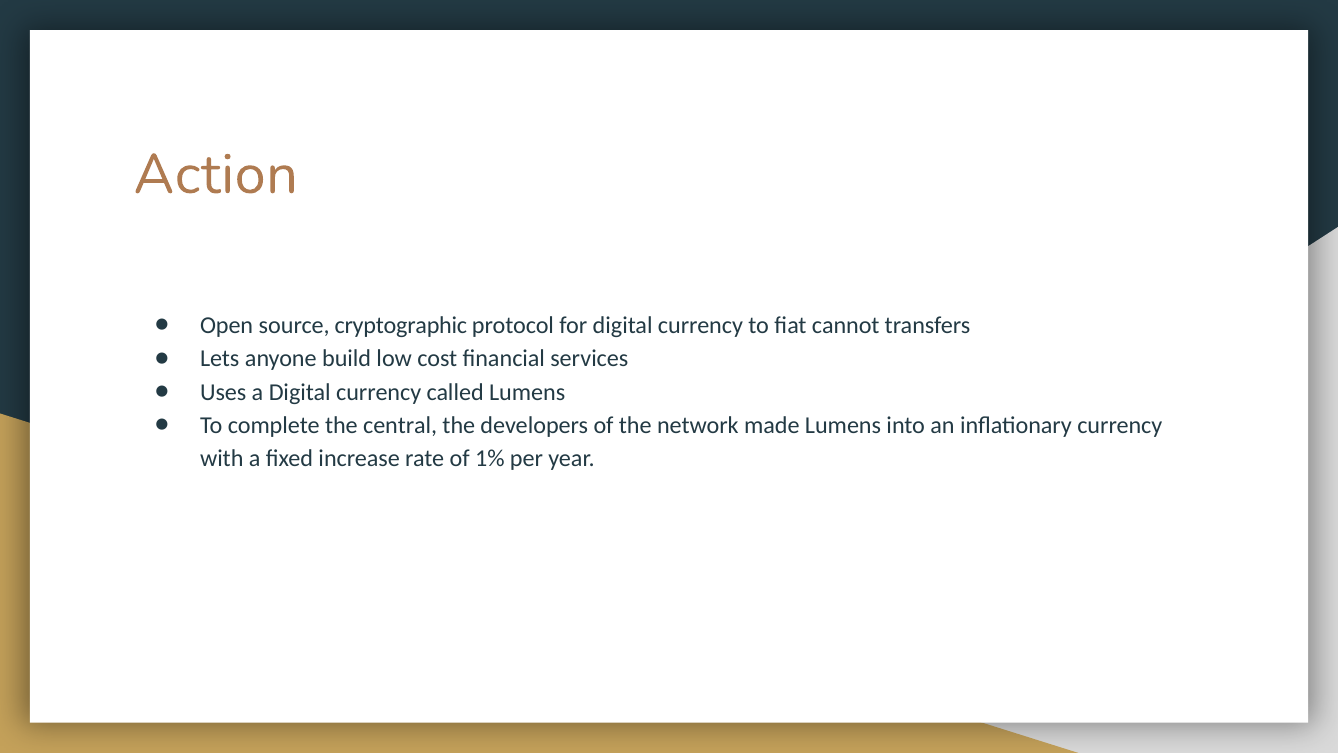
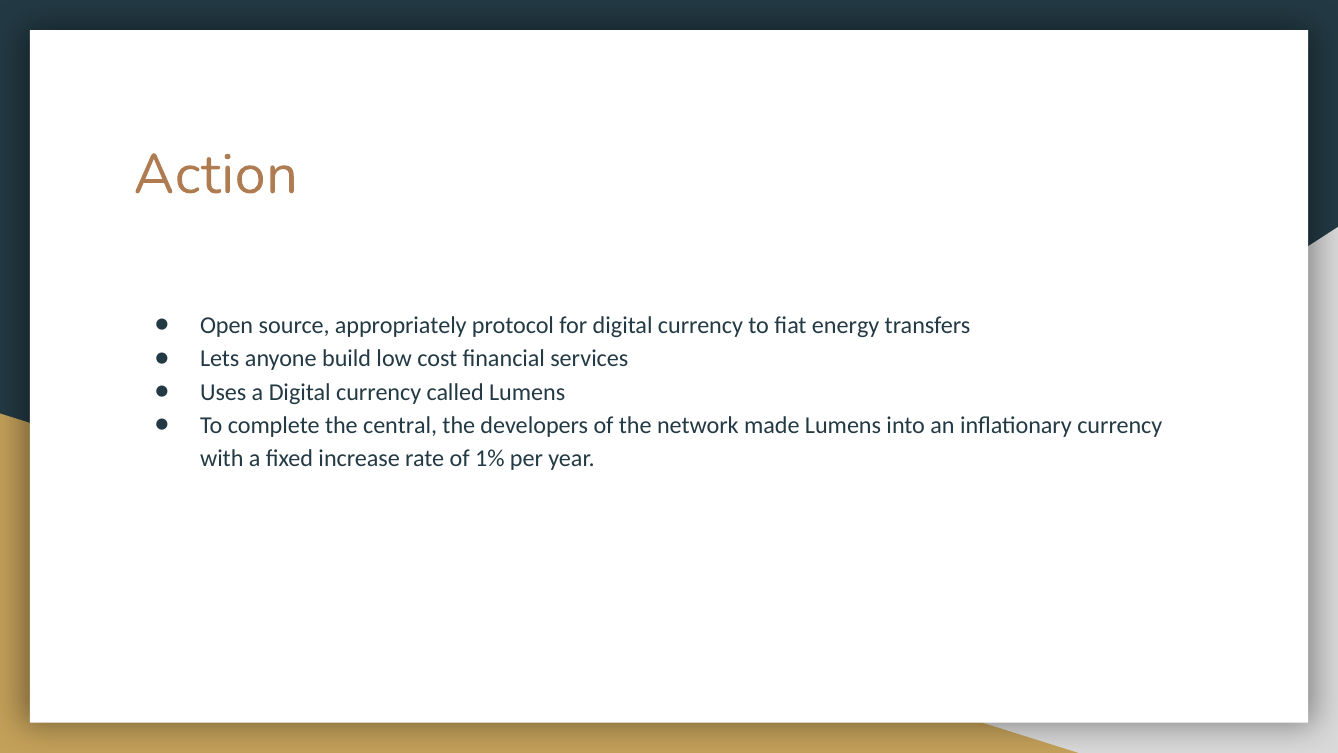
cryptographic: cryptographic -> appropriately
cannot: cannot -> energy
